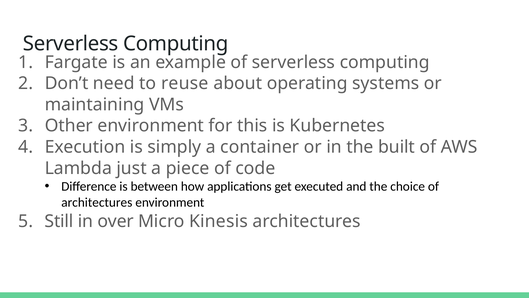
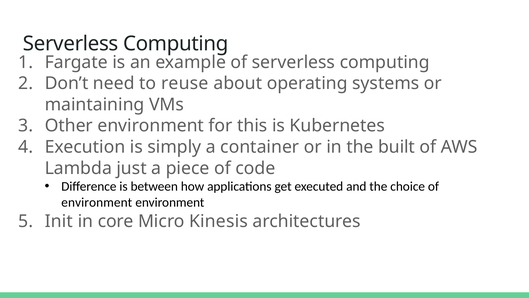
architectures at (97, 202): architectures -> environment
Still: Still -> Init
over: over -> core
